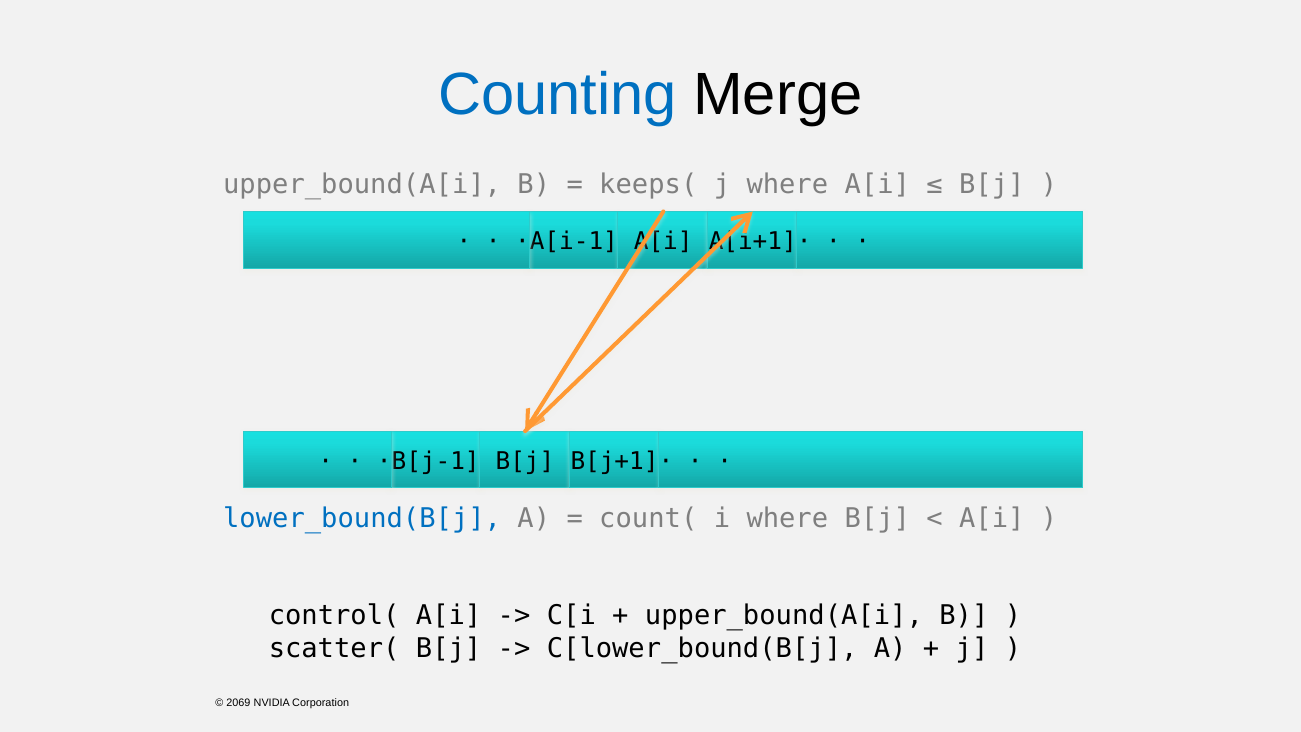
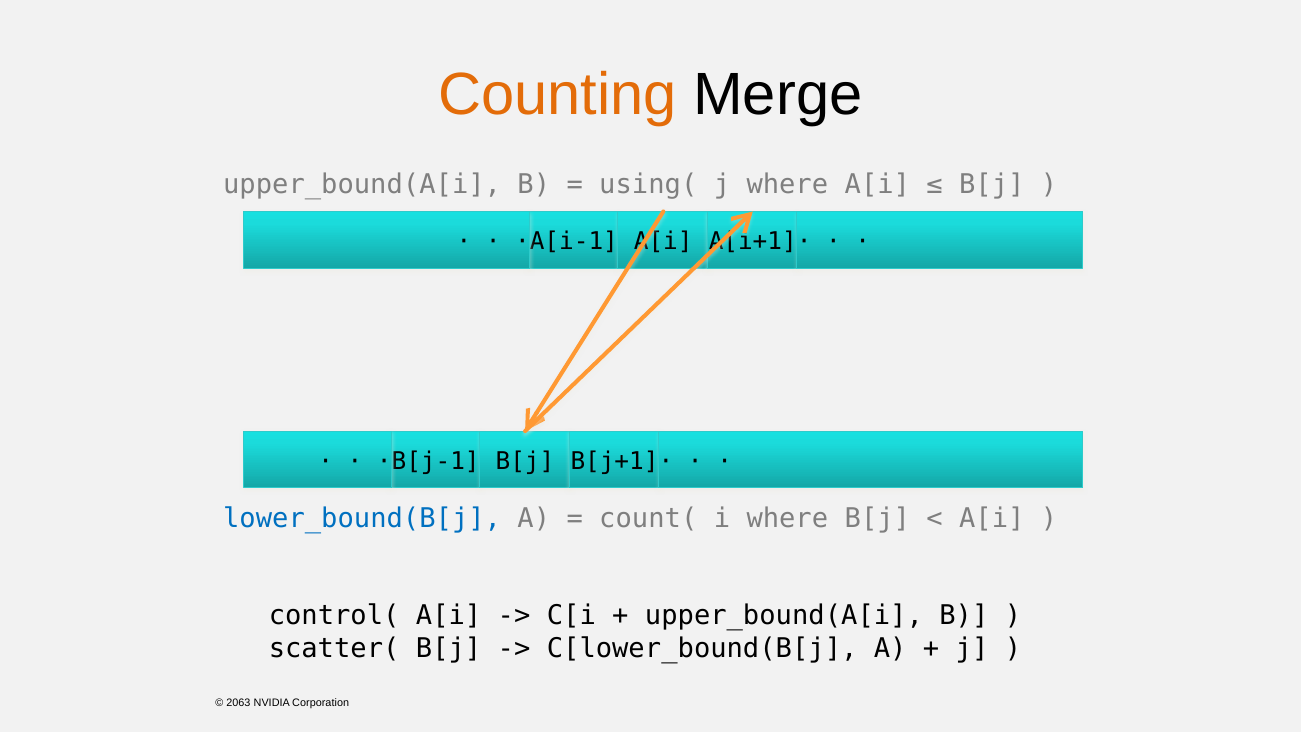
Counting colour: blue -> orange
keeps(: keeps( -> using(
2069: 2069 -> 2063
